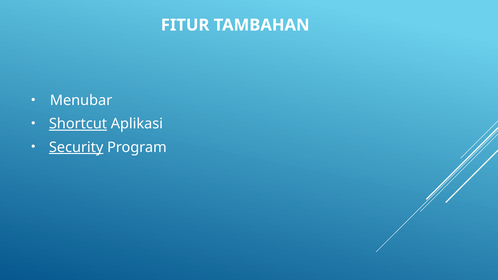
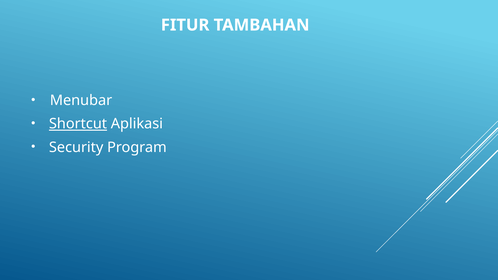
Security underline: present -> none
